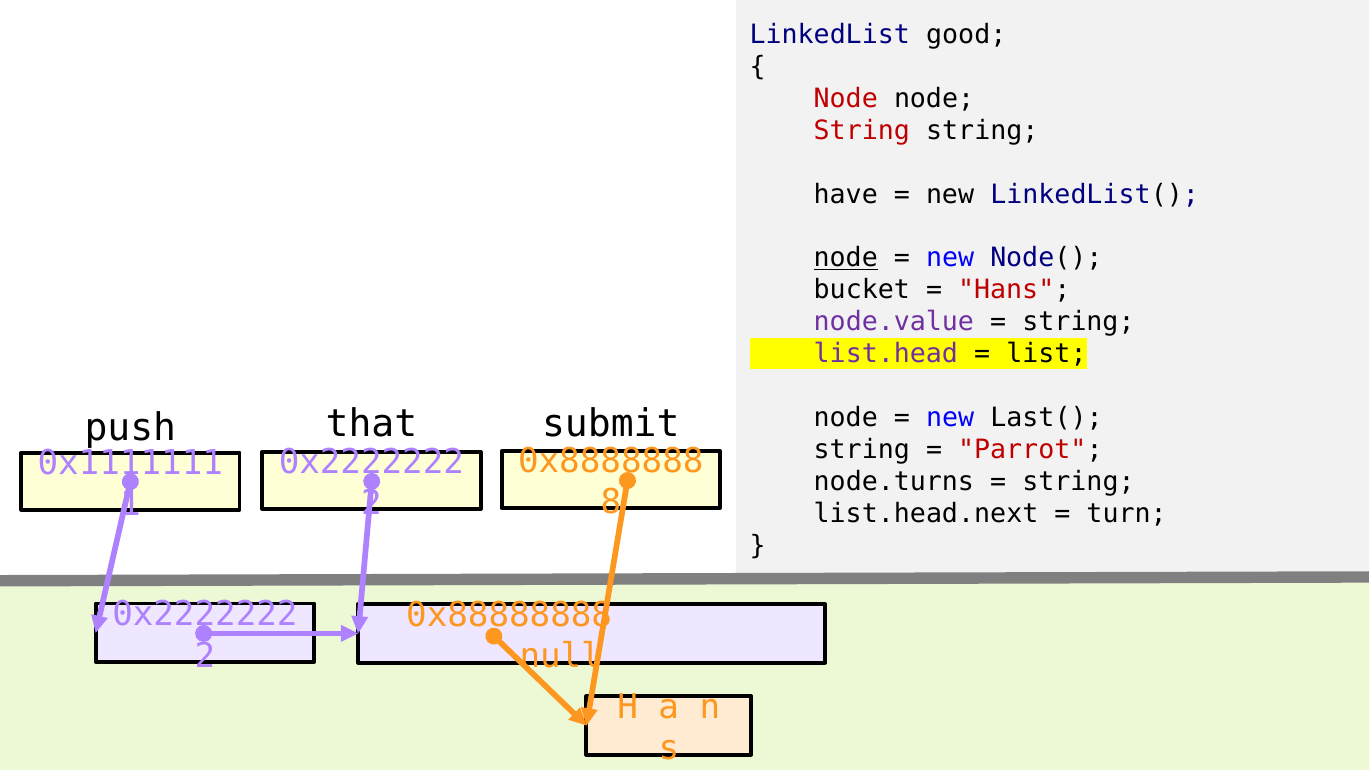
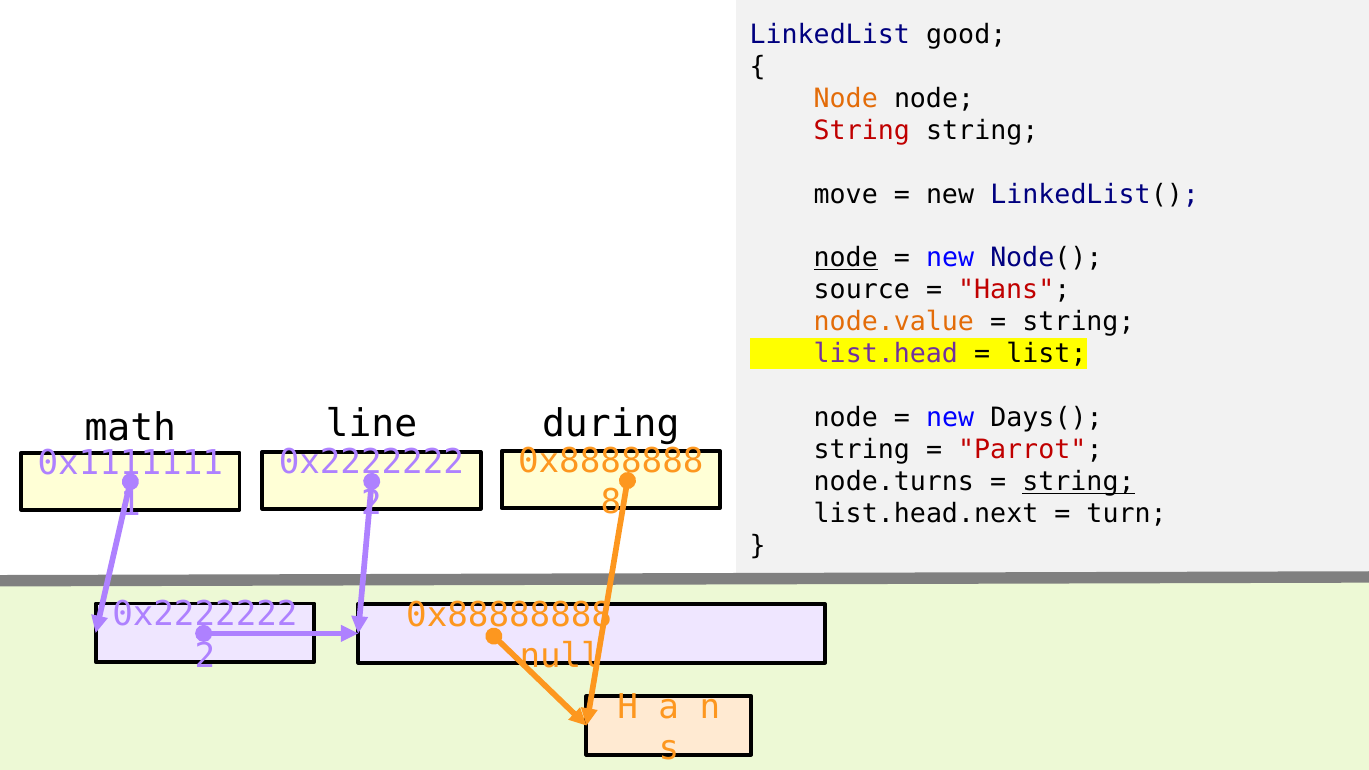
Node at (846, 98) colour: red -> orange
have: have -> move
bucket: bucket -> source
node.value colour: purple -> orange
Last(: Last( -> Days(
submit: submit -> during
that: that -> line
push: push -> math
string at (1078, 482) underline: none -> present
